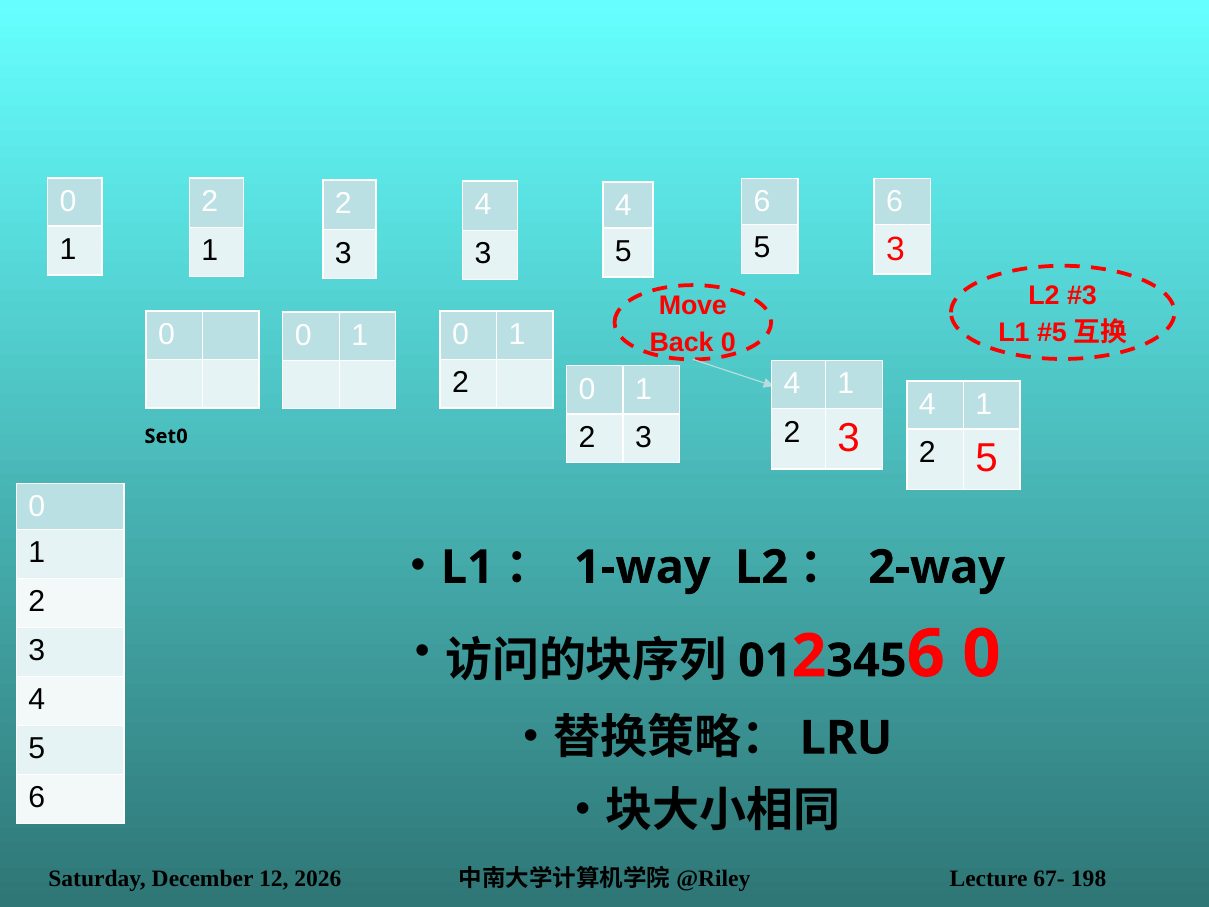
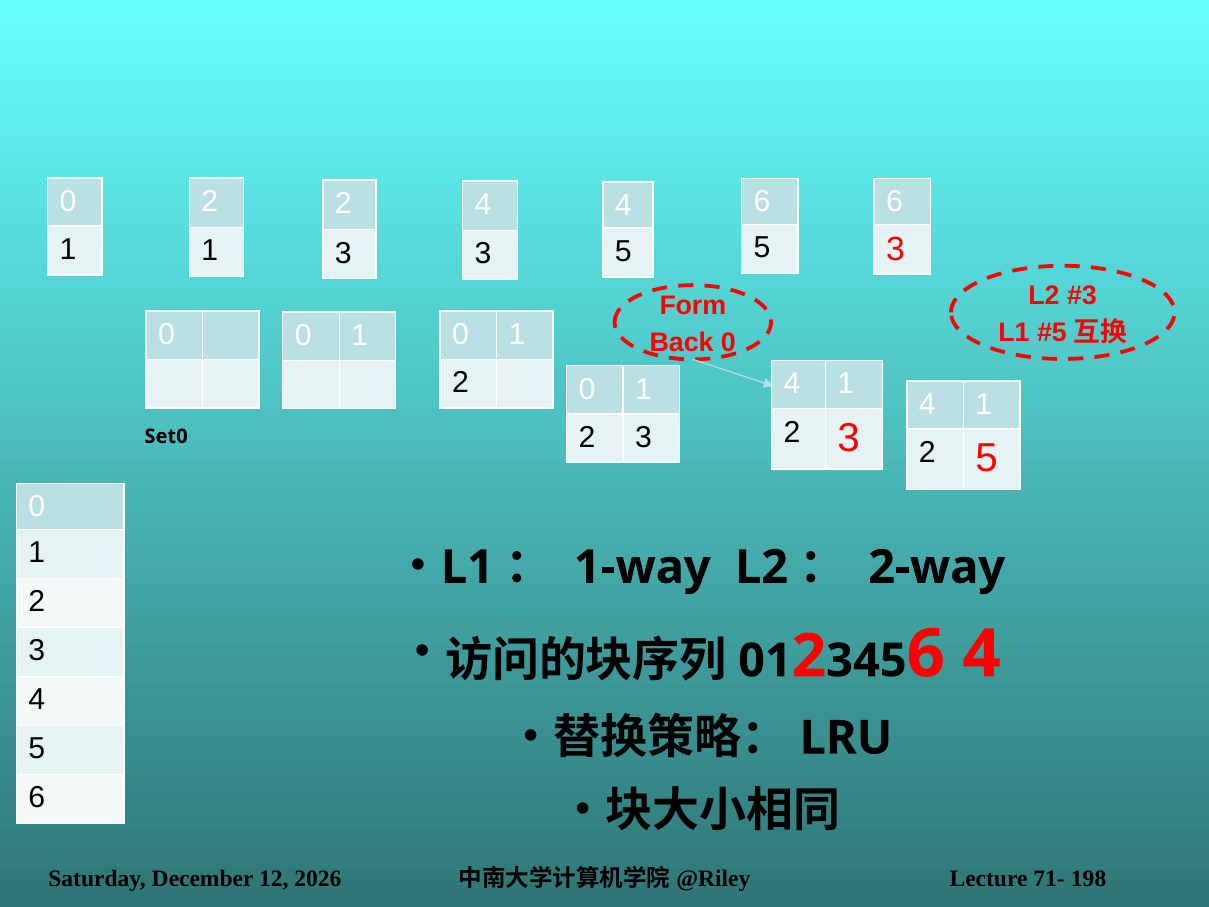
Move: Move -> Form
6 0: 0 -> 4
67-: 67- -> 71-
